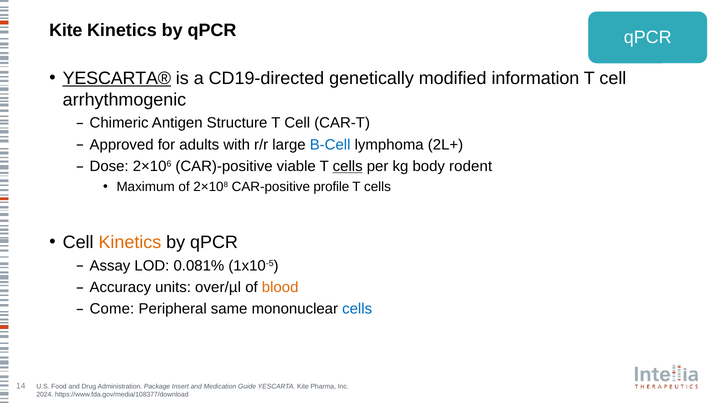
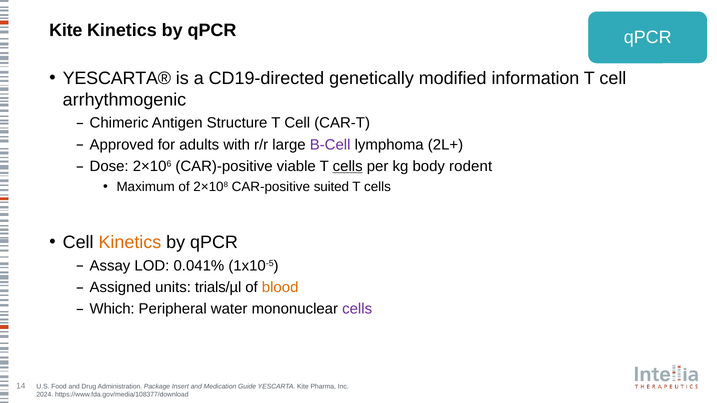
YESCARTA® underline: present -> none
B-Cell colour: blue -> purple
profile: profile -> suited
0.081%: 0.081% -> 0.041%
Accuracy: Accuracy -> Assigned
over/µl: over/µl -> trials/µl
Come: Come -> Which
same: same -> water
cells at (357, 309) colour: blue -> purple
